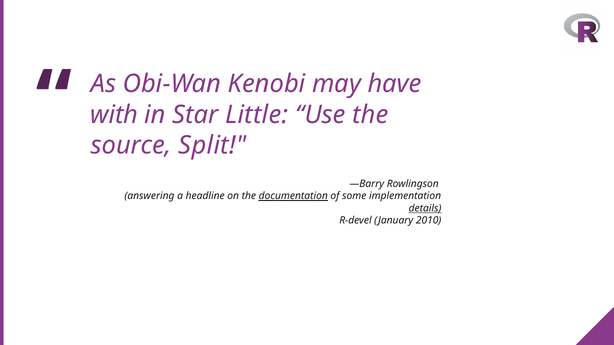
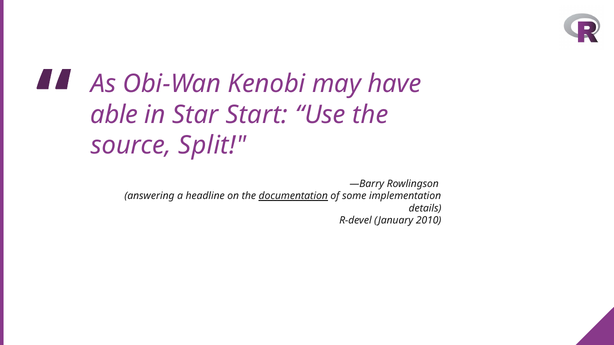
with: with -> able
Little: Little -> Start
details underline: present -> none
